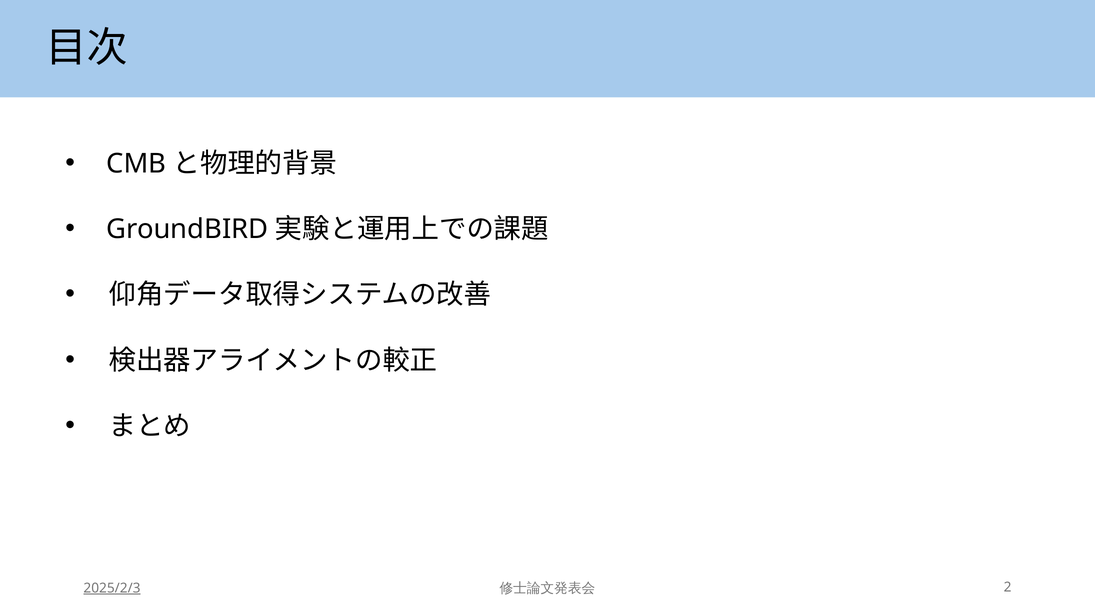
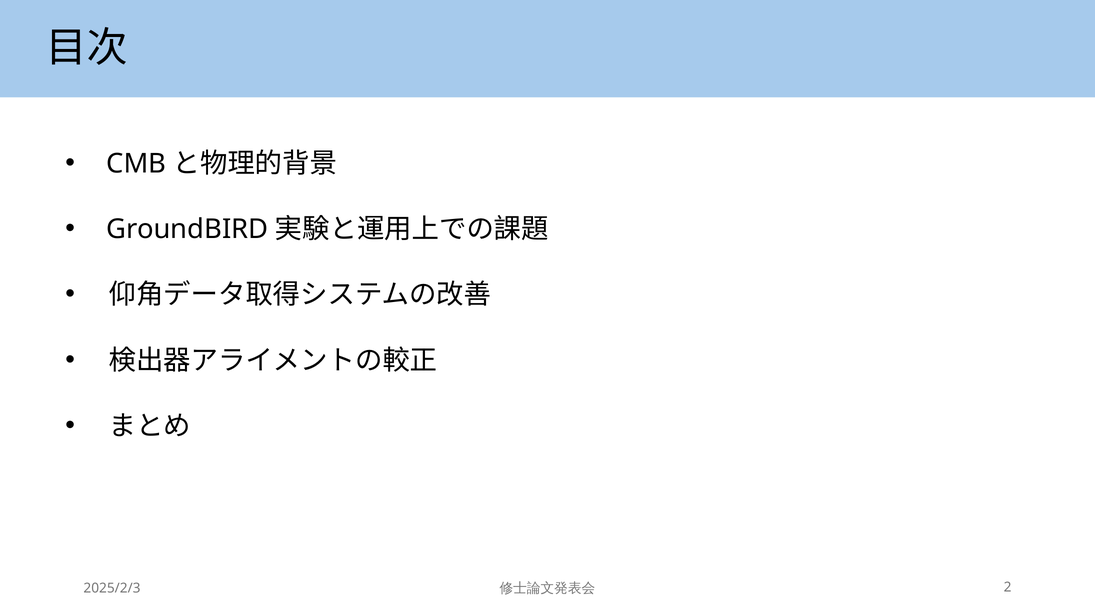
2025/2/3 underline: present -> none
